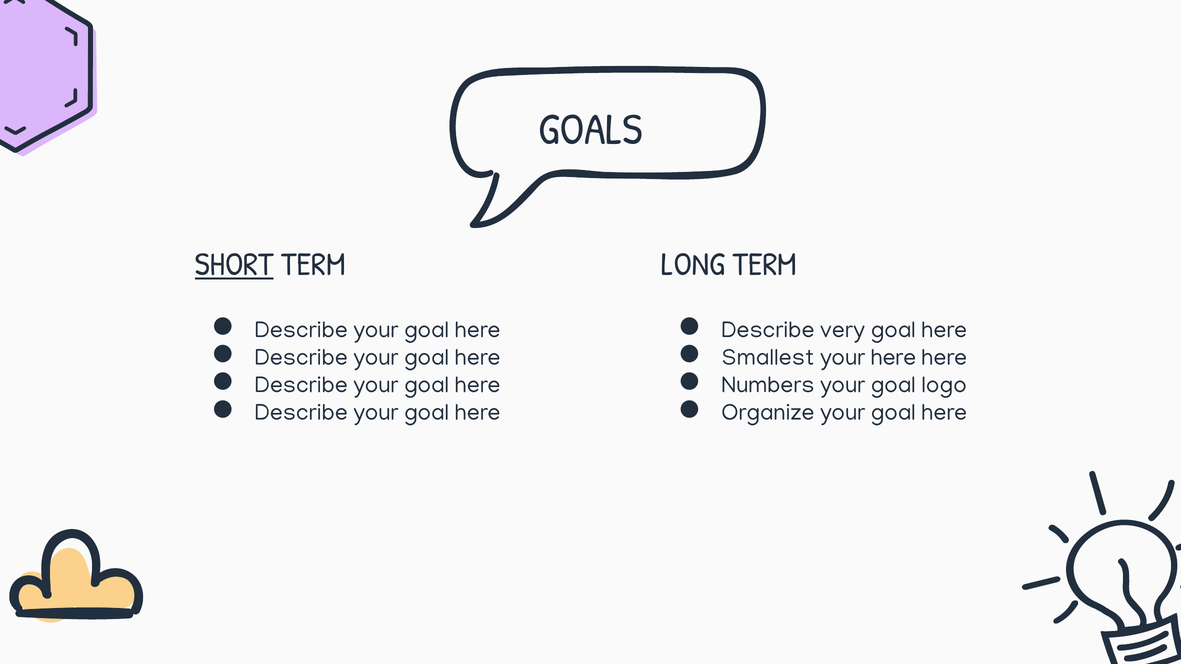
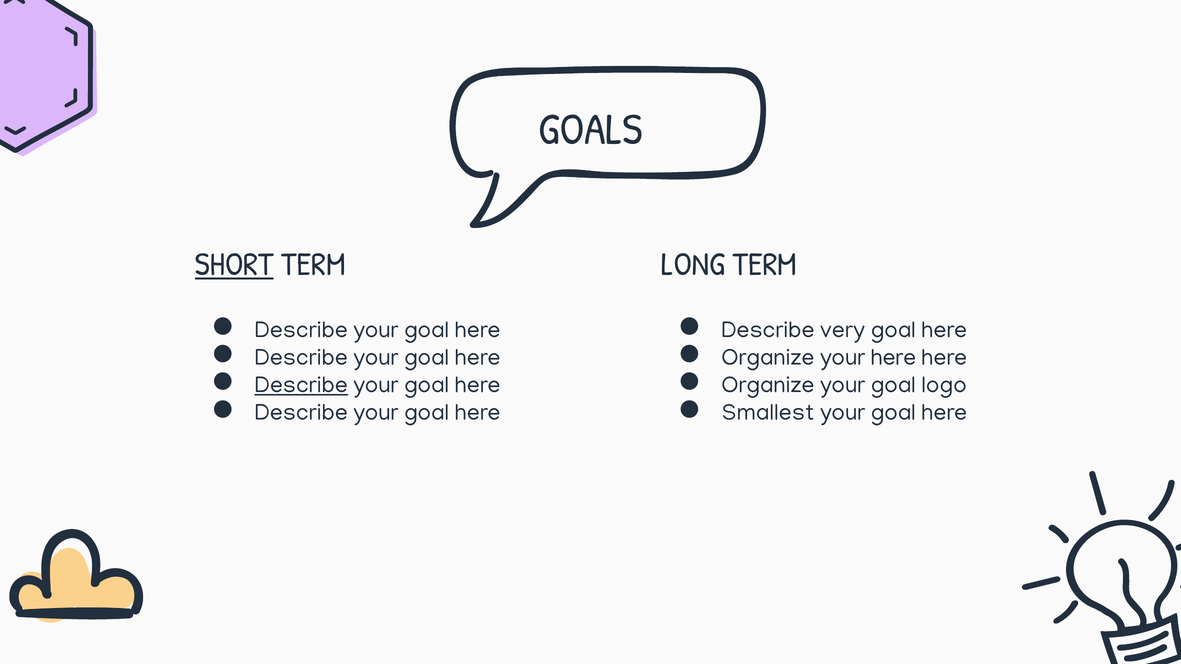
Smallest at (768, 357): Smallest -> Organize
Describe at (301, 385) underline: none -> present
Numbers at (768, 385): Numbers -> Organize
Organize: Organize -> Smallest
